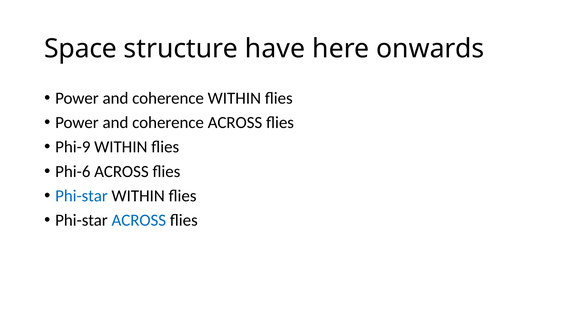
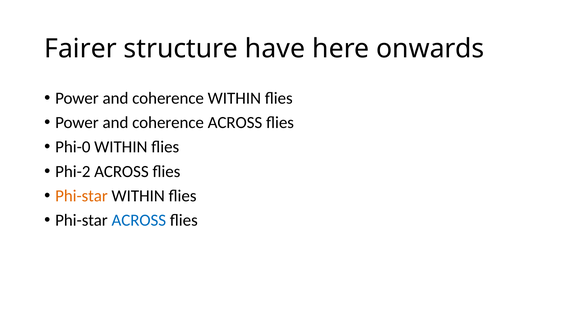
Space: Space -> Fairer
Phi-9: Phi-9 -> Phi-0
Phi-6: Phi-6 -> Phi-2
Phi-star at (81, 196) colour: blue -> orange
